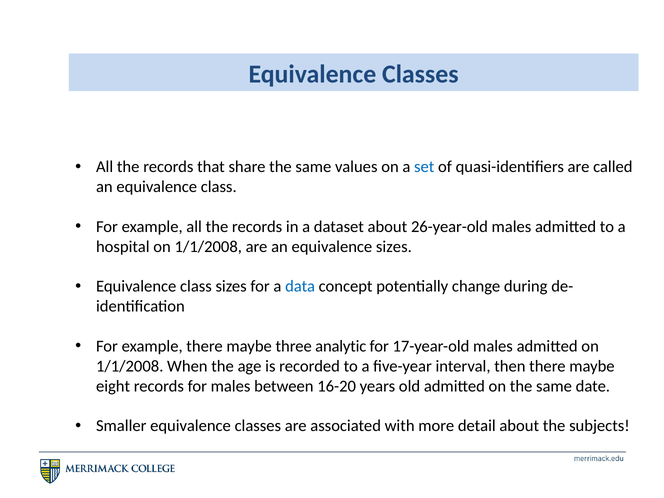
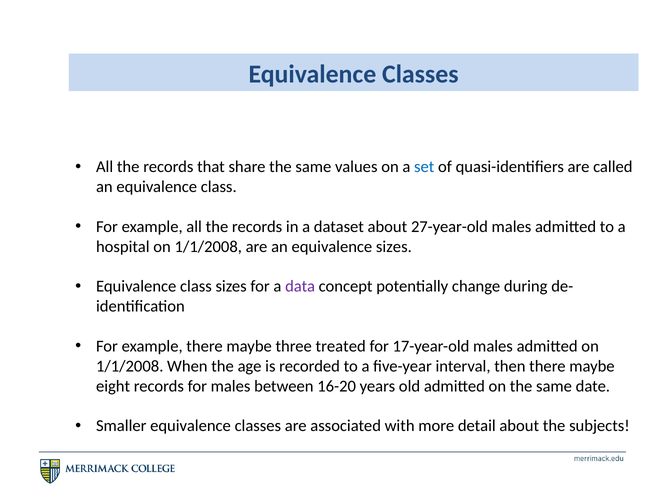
26-year-old: 26-year-old -> 27-year-old
data colour: blue -> purple
analytic: analytic -> treated
